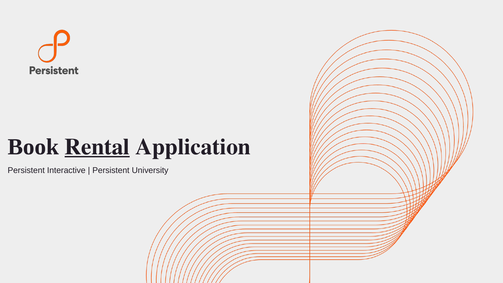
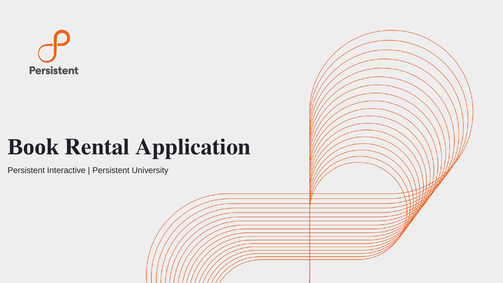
Rental underline: present -> none
